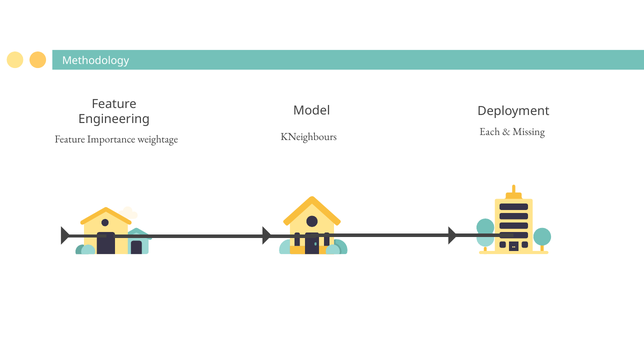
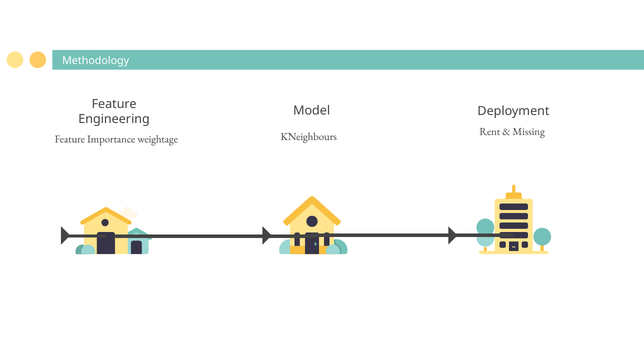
Each: Each -> Rent
